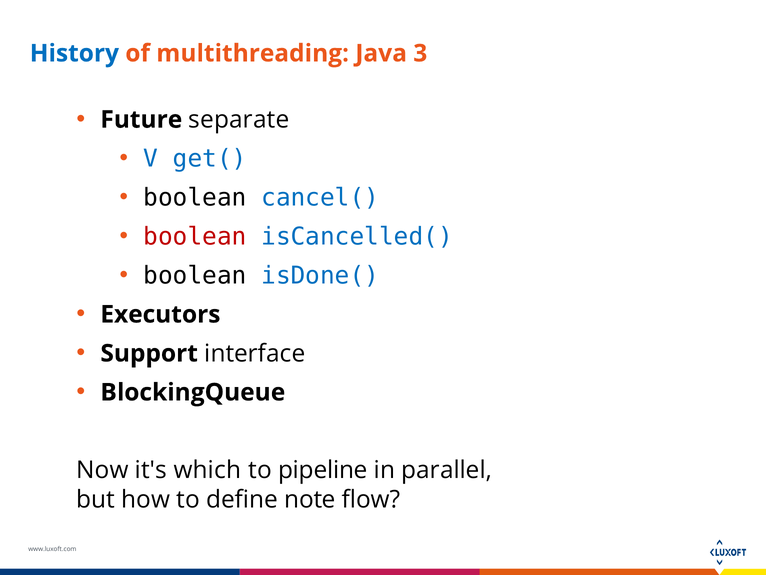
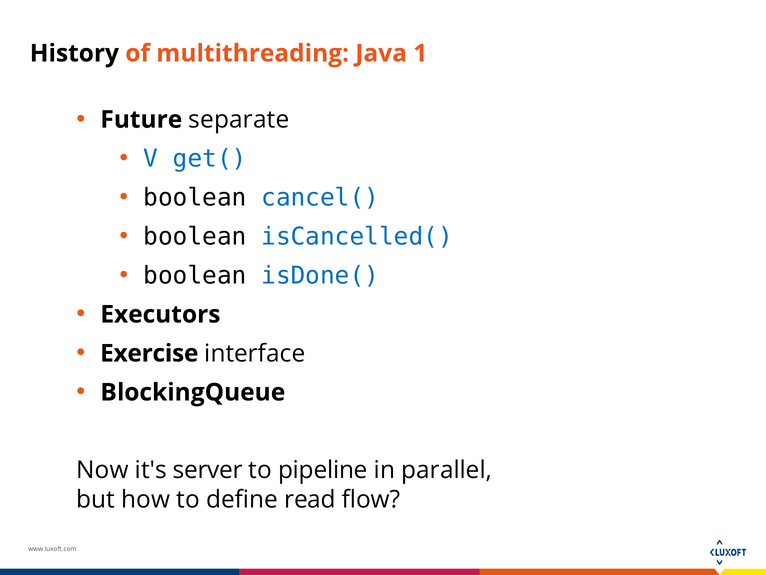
History colour: blue -> black
3: 3 -> 1
boolean at (195, 236) colour: red -> black
Support: Support -> Exercise
which: which -> server
note: note -> read
